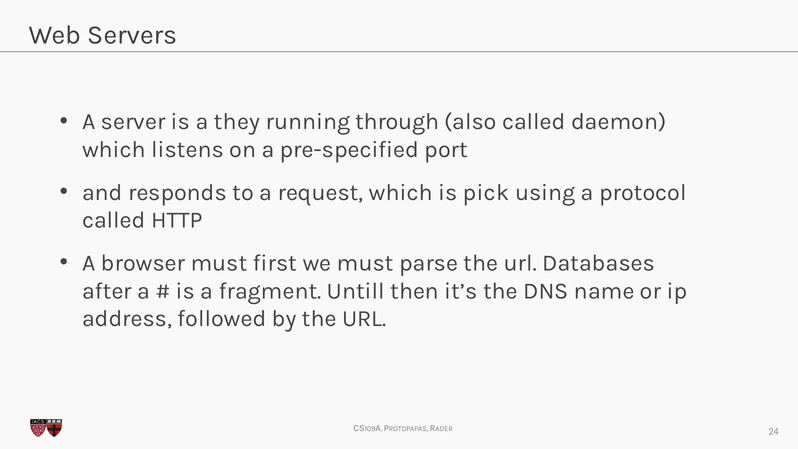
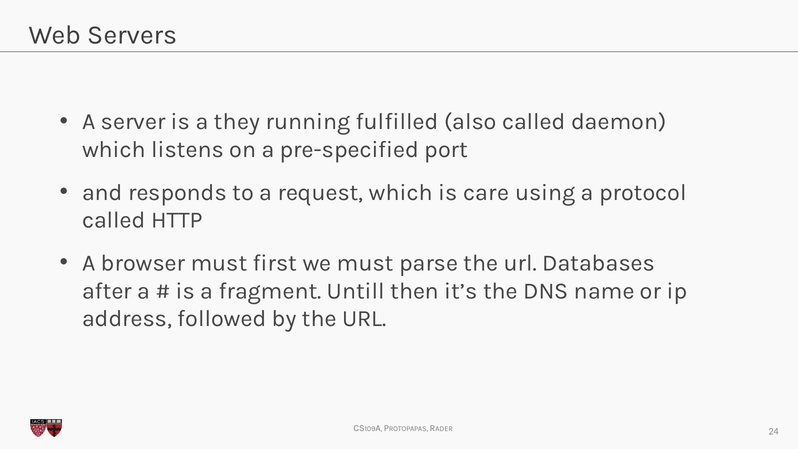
through: through -> fulfilled
pick: pick -> care
